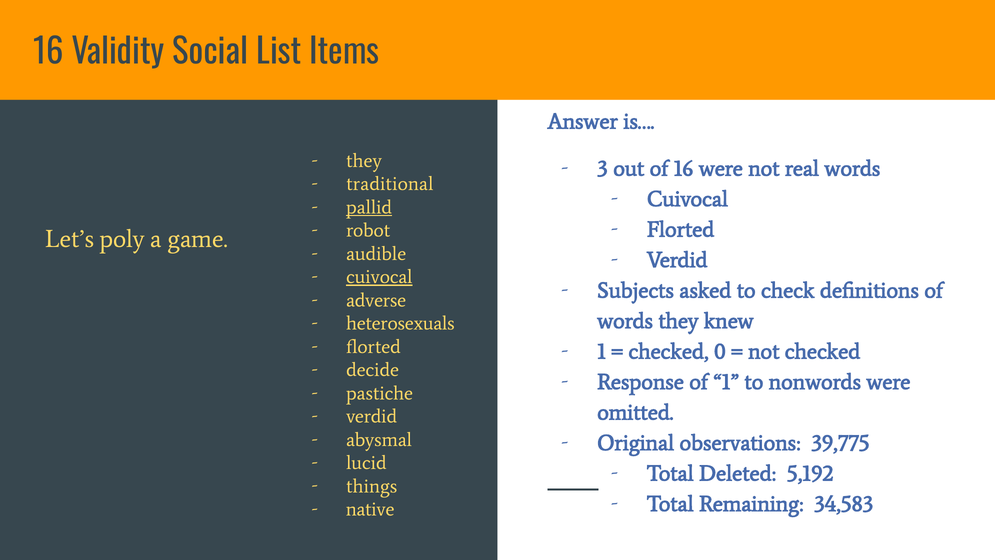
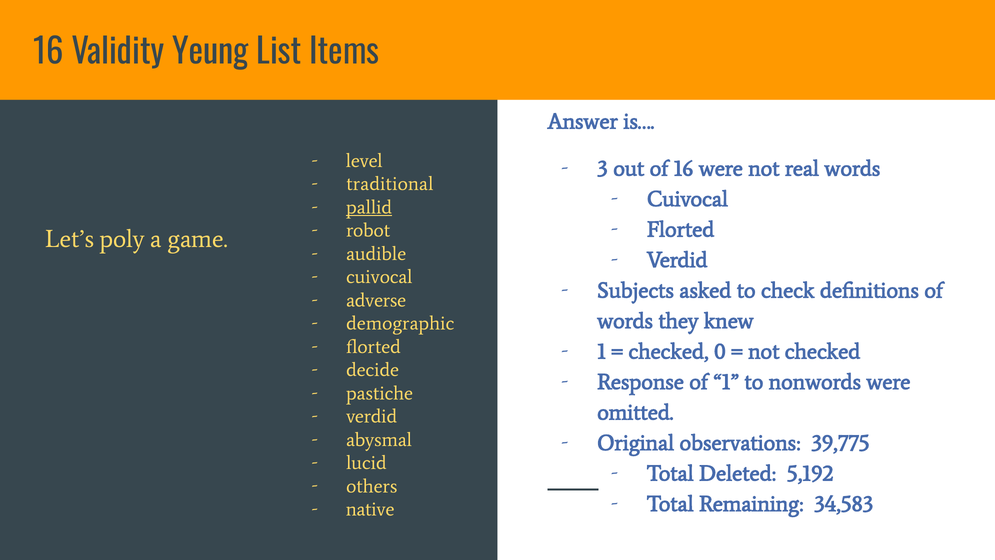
Social: Social -> Yeung
they at (364, 161): they -> level
cuivocal at (379, 277) underline: present -> none
heterosexuals: heterosexuals -> demographic
things: things -> others
